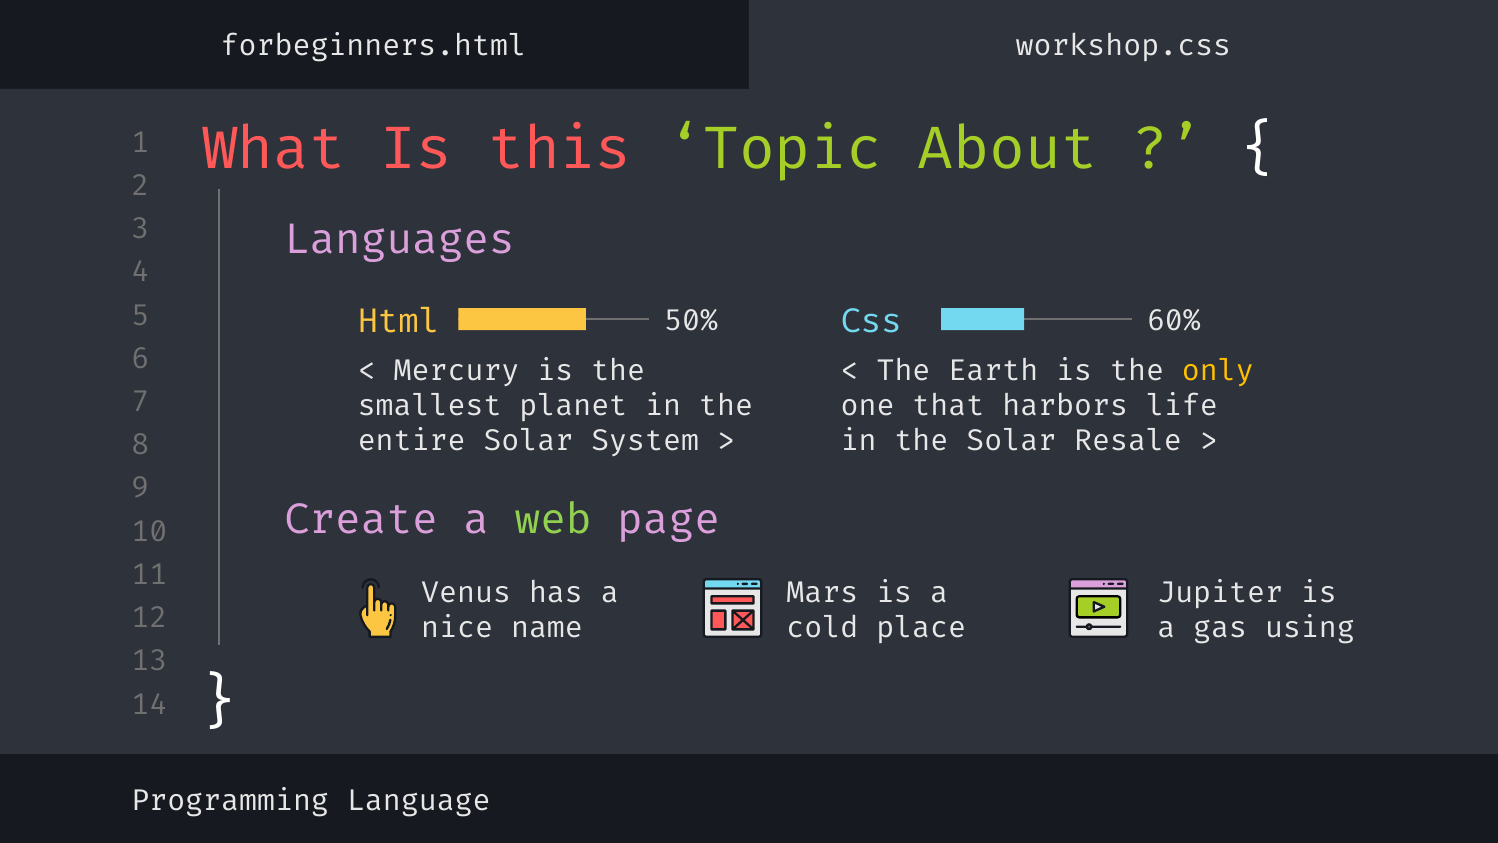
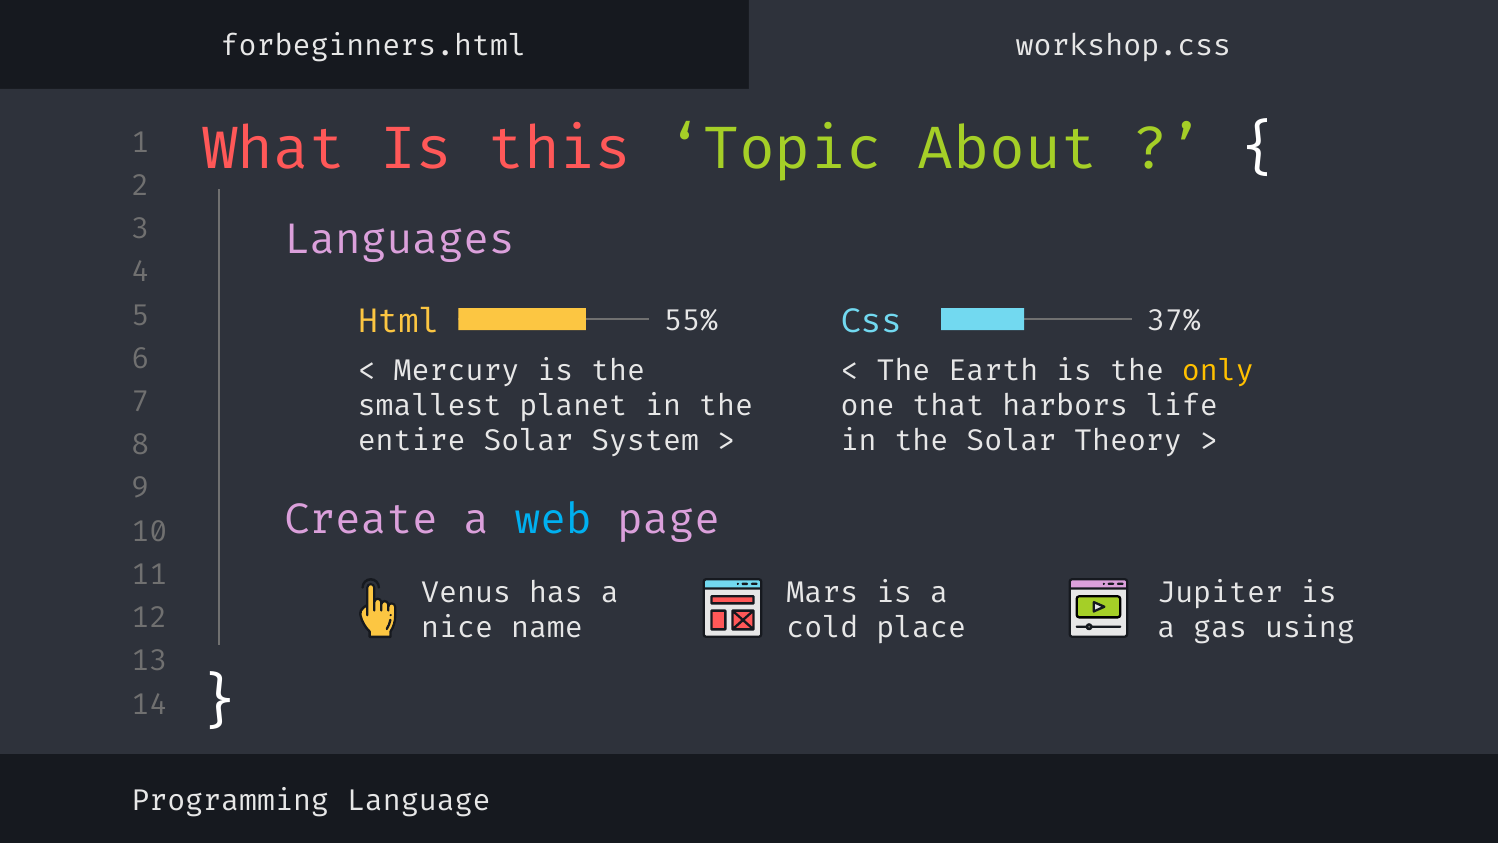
50%: 50% -> 55%
60%: 60% -> 37%
Resale: Resale -> Theory
web colour: light green -> light blue
